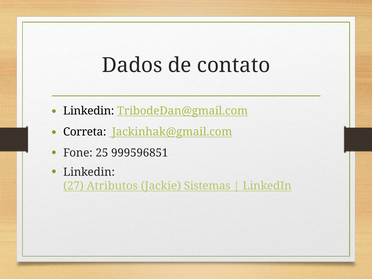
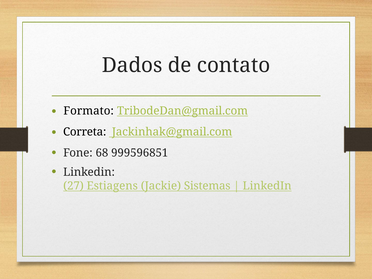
Linkedin at (89, 111): Linkedin -> Formato
25: 25 -> 68
Atributos: Atributos -> Estiagens
